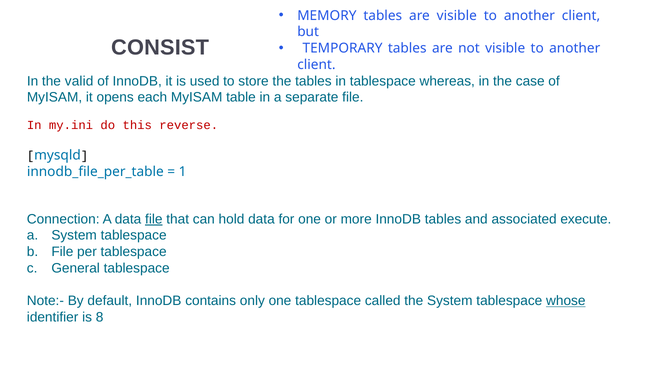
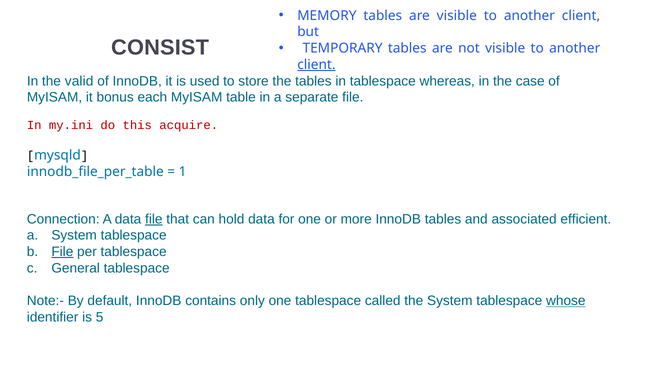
client at (316, 65) underline: none -> present
opens: opens -> bonus
reverse: reverse -> acquire
execute: execute -> efficient
File at (62, 252) underline: none -> present
8: 8 -> 5
